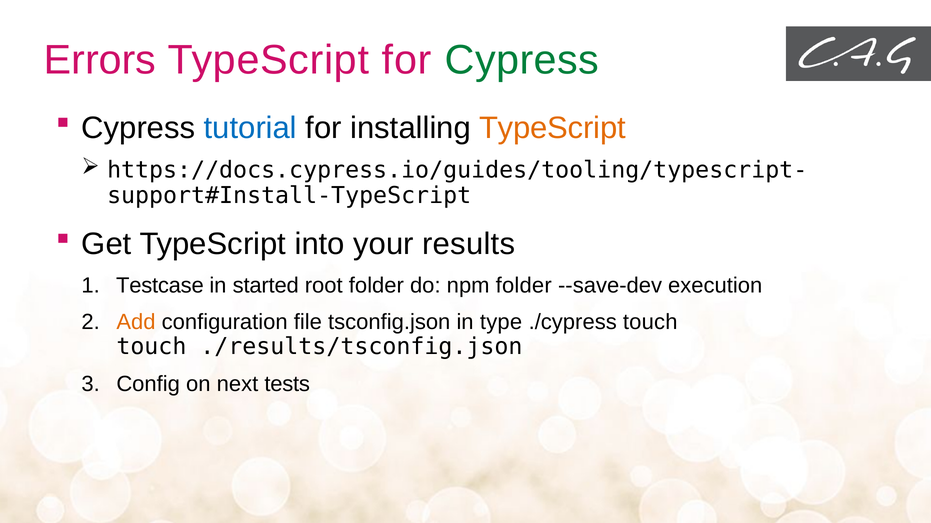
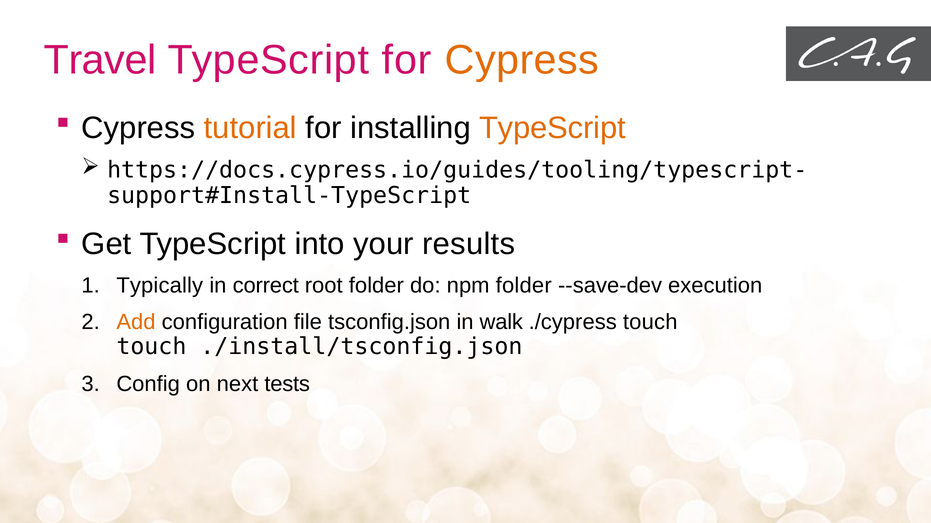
Errors: Errors -> Travel
Cypress at (522, 60) colour: green -> orange
tutorial colour: blue -> orange
Testcase: Testcase -> Typically
started: started -> correct
type: type -> walk
./results/tsconfig.json: ./results/tsconfig.json -> ./install/tsconfig.json
